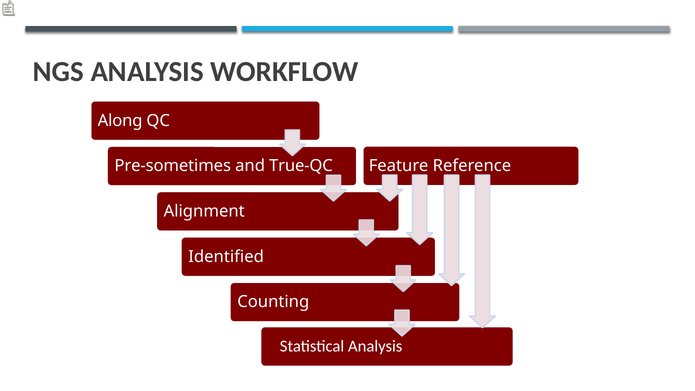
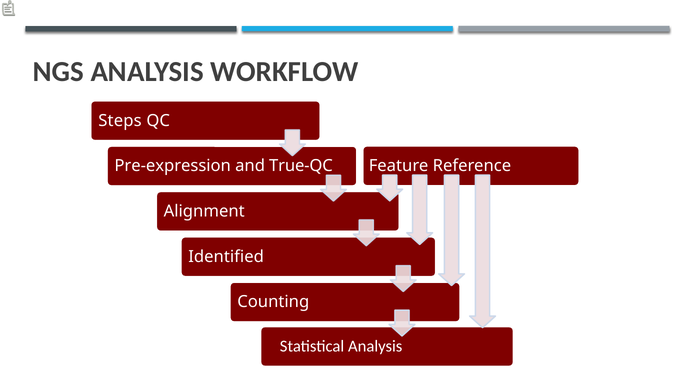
Along: Along -> Steps
Pre-sometimes: Pre-sometimes -> Pre-expression
